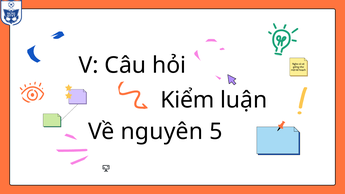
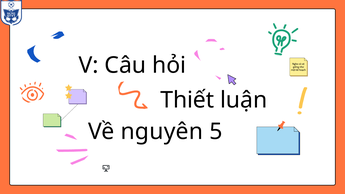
Kiểm: Kiểm -> Thiết
